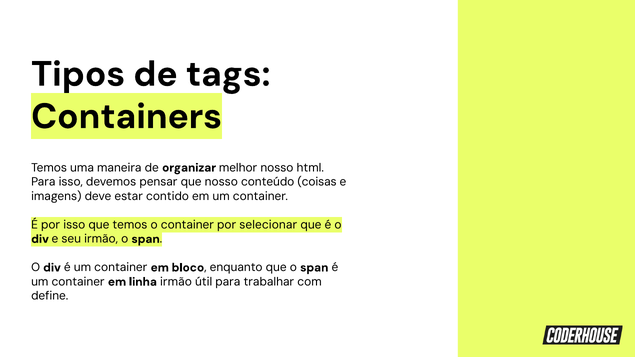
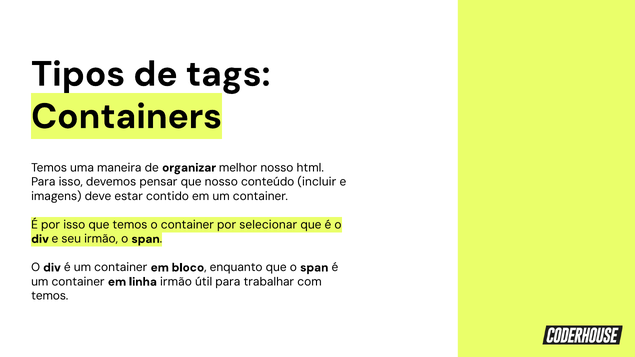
coisas: coisas -> incluir
define at (50, 296): define -> temos
